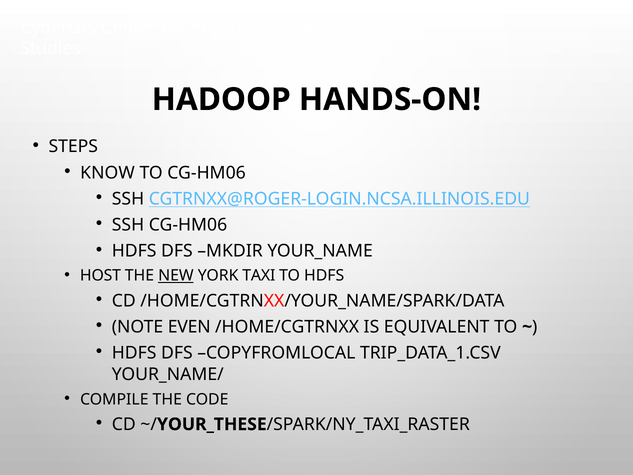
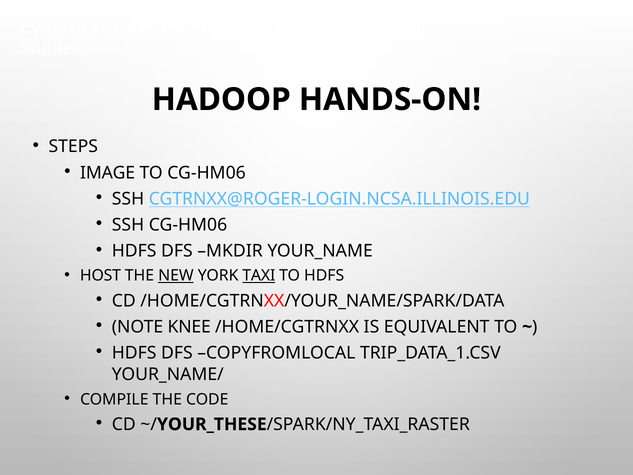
KNOW: KNOW -> IMAGE
TAXI underline: none -> present
EVEN: EVEN -> KNEE
